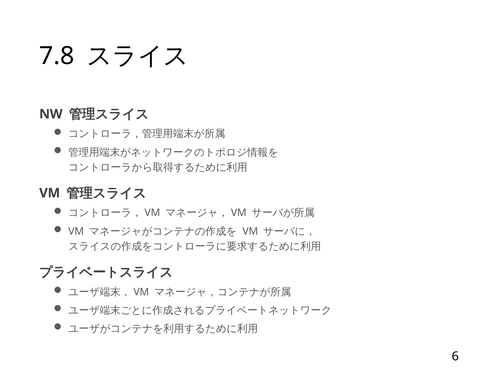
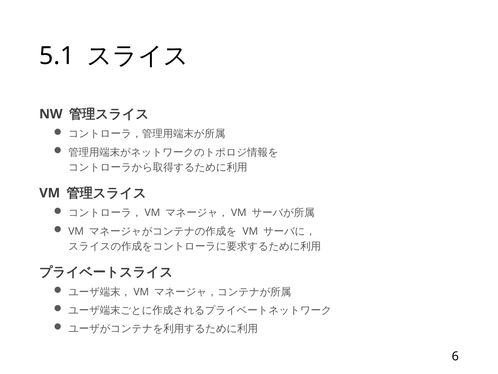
7.8: 7.8 -> 5.1
